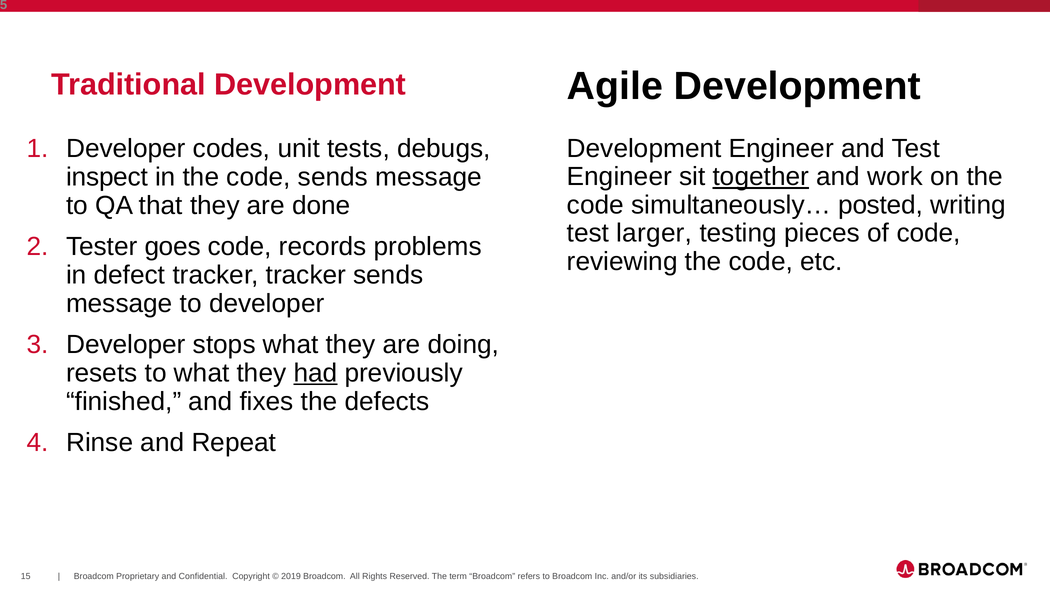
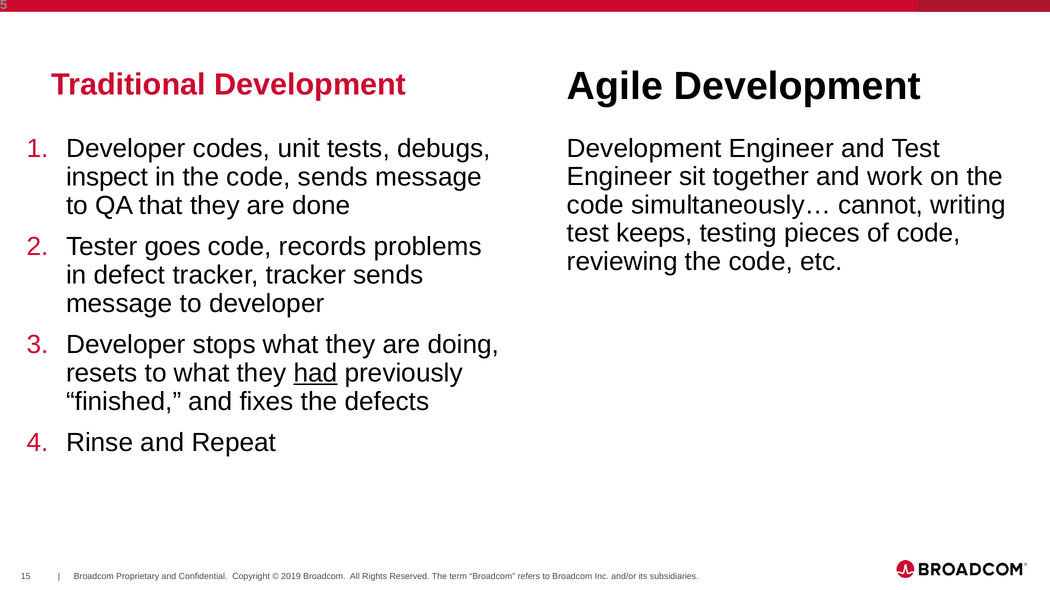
together underline: present -> none
posted: posted -> cannot
larger: larger -> keeps
